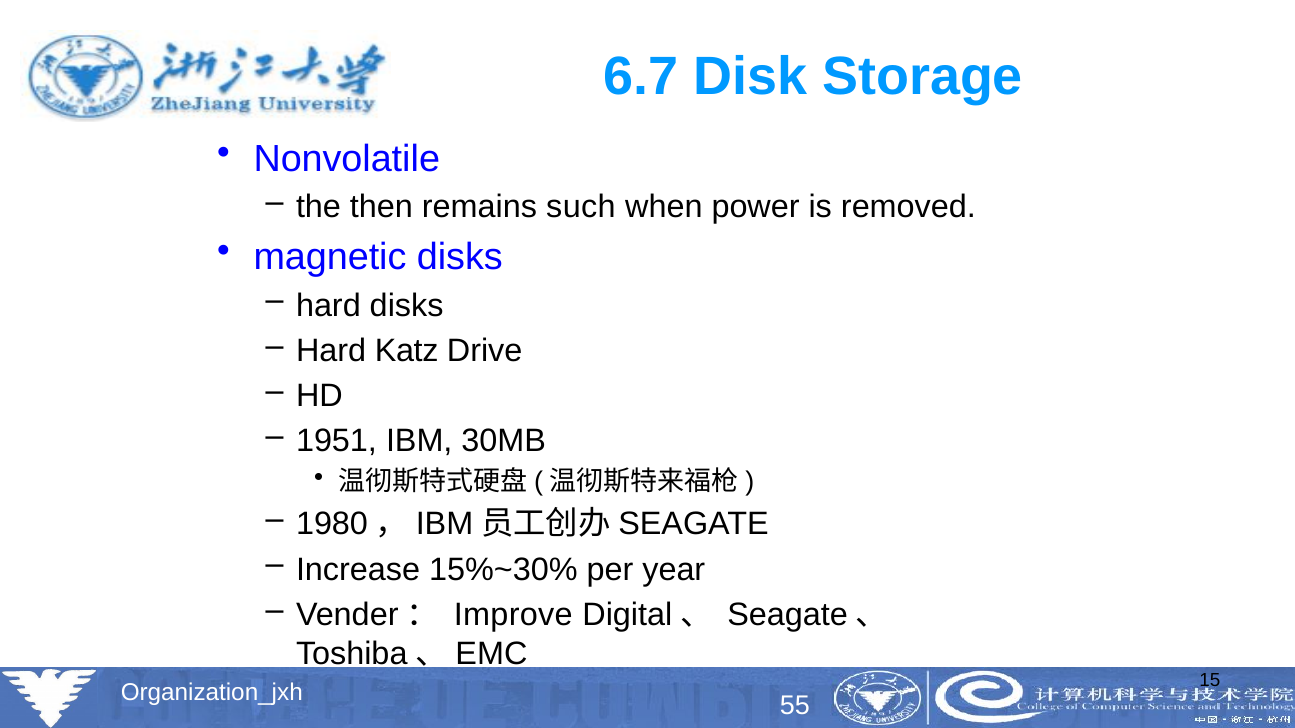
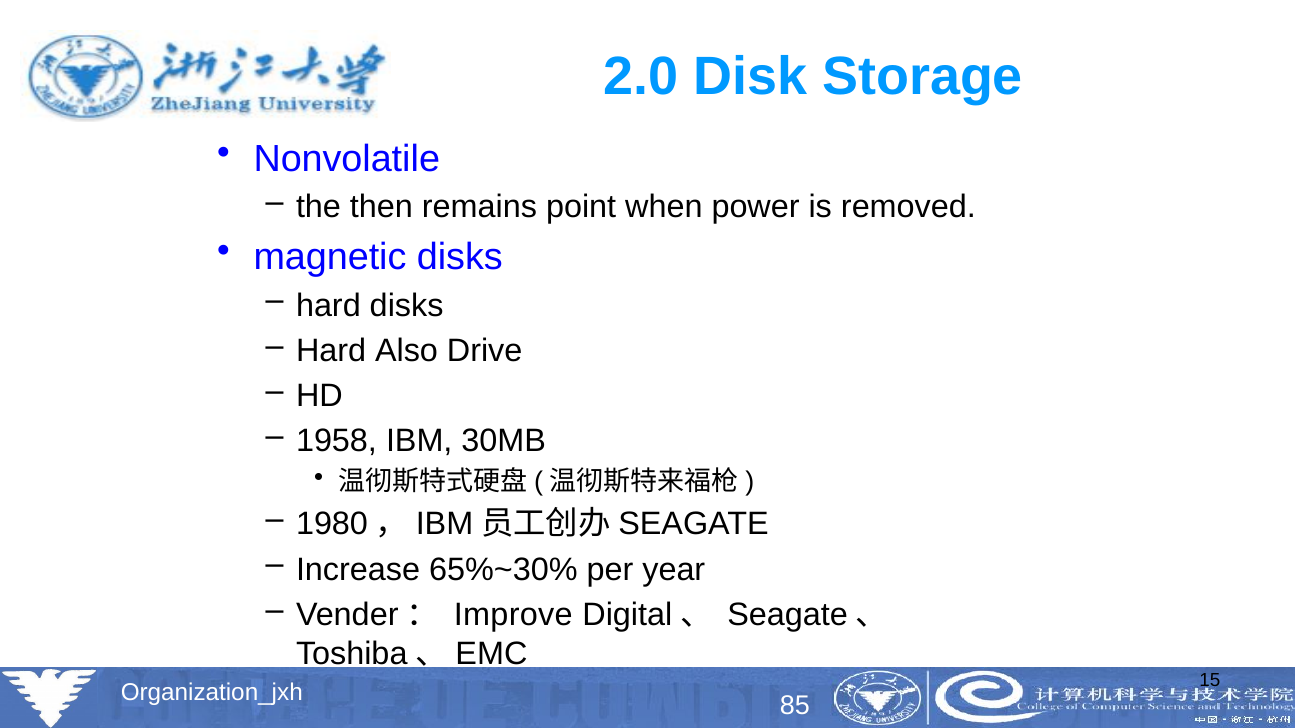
6.7: 6.7 -> 2.0
such: such -> point
Katz: Katz -> Also
1951: 1951 -> 1958
15%~30%: 15%~30% -> 65%~30%
55: 55 -> 85
